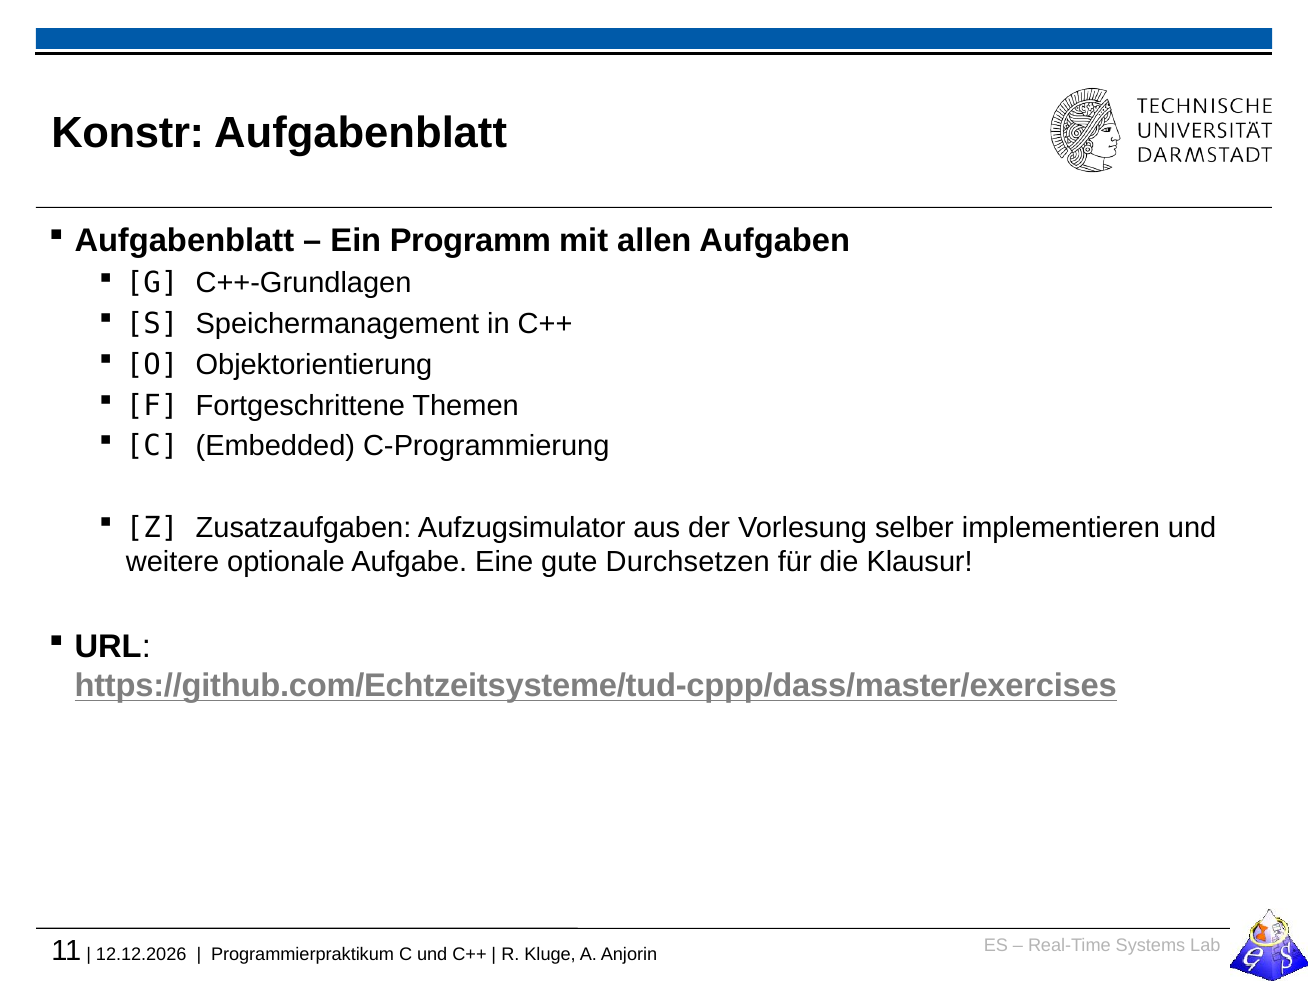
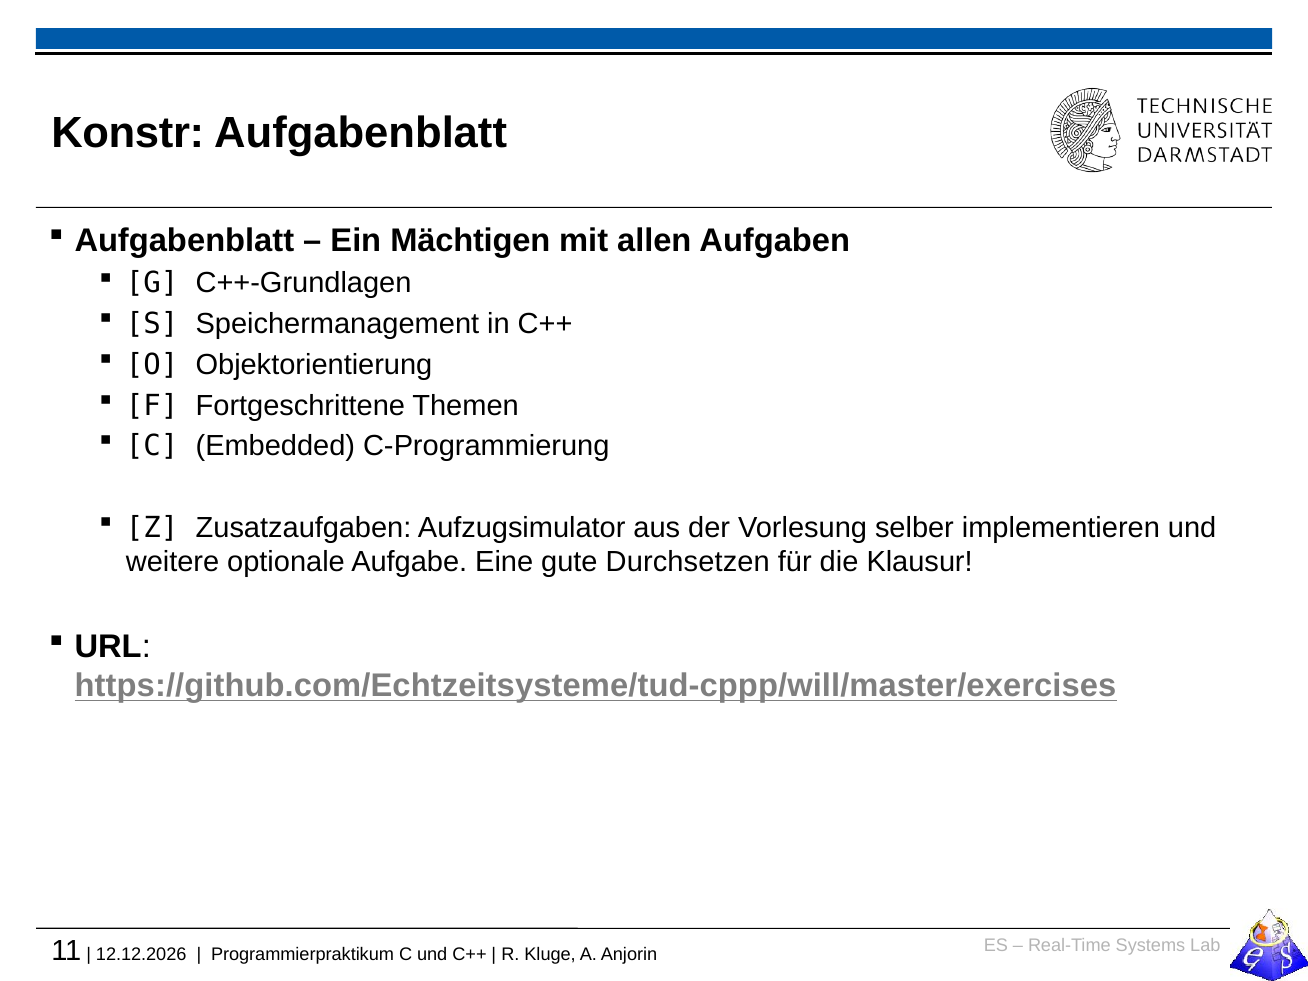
Programm: Programm -> Mächtigen
https://github.com/Echtzeitsysteme/tud-cppp/dass/master/exercises: https://github.com/Echtzeitsysteme/tud-cppp/dass/master/exercises -> https://github.com/Echtzeitsysteme/tud-cppp/will/master/exercises
